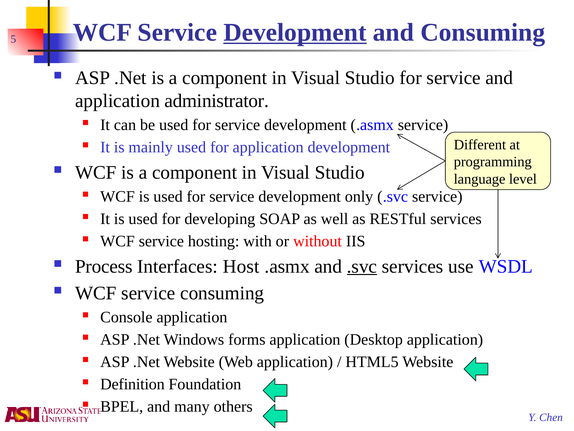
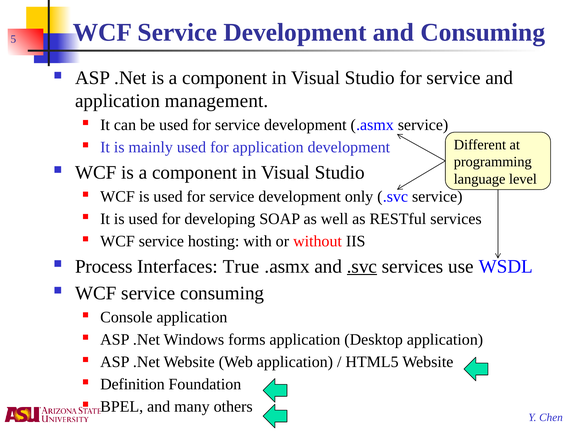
Development at (295, 32) underline: present -> none
administrator: administrator -> management
Host: Host -> True
